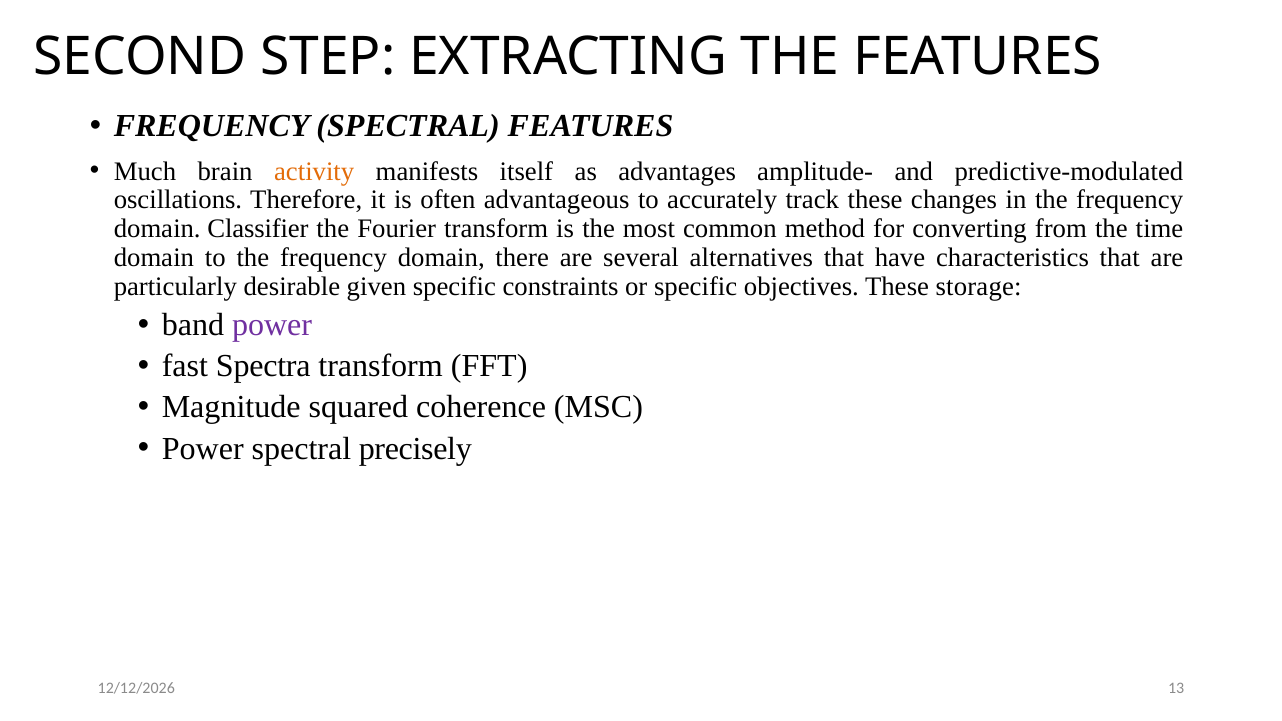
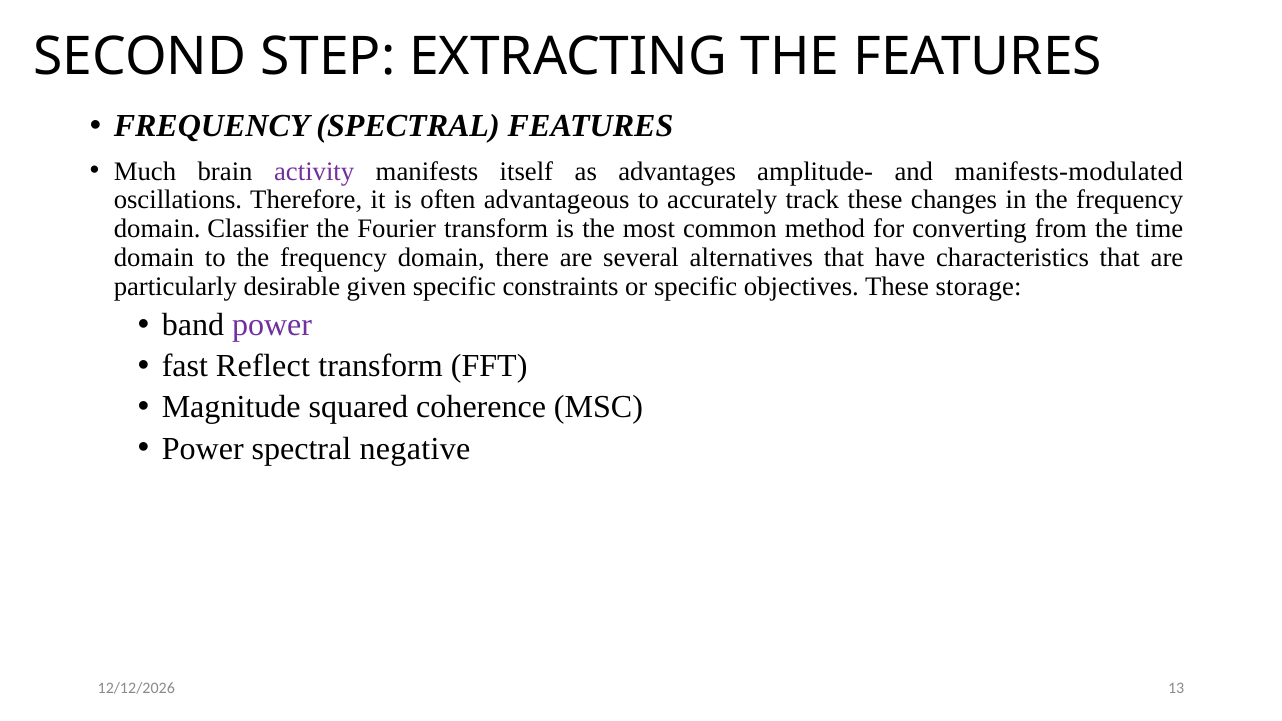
activity colour: orange -> purple
predictive-modulated: predictive-modulated -> manifests-modulated
Spectra: Spectra -> Reflect
precisely: precisely -> negative
